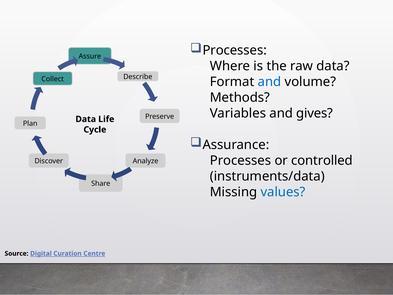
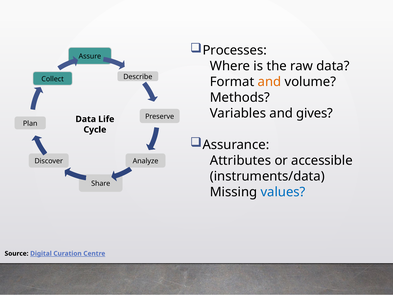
and at (269, 82) colour: blue -> orange
Processes at (240, 160): Processes -> Attributes
controlled: controlled -> accessible
